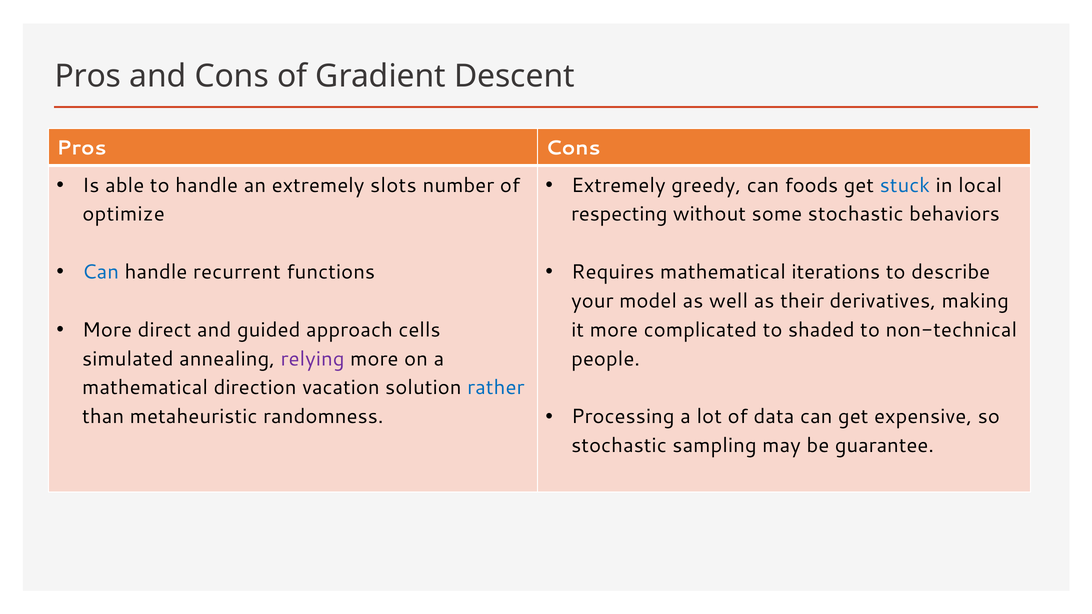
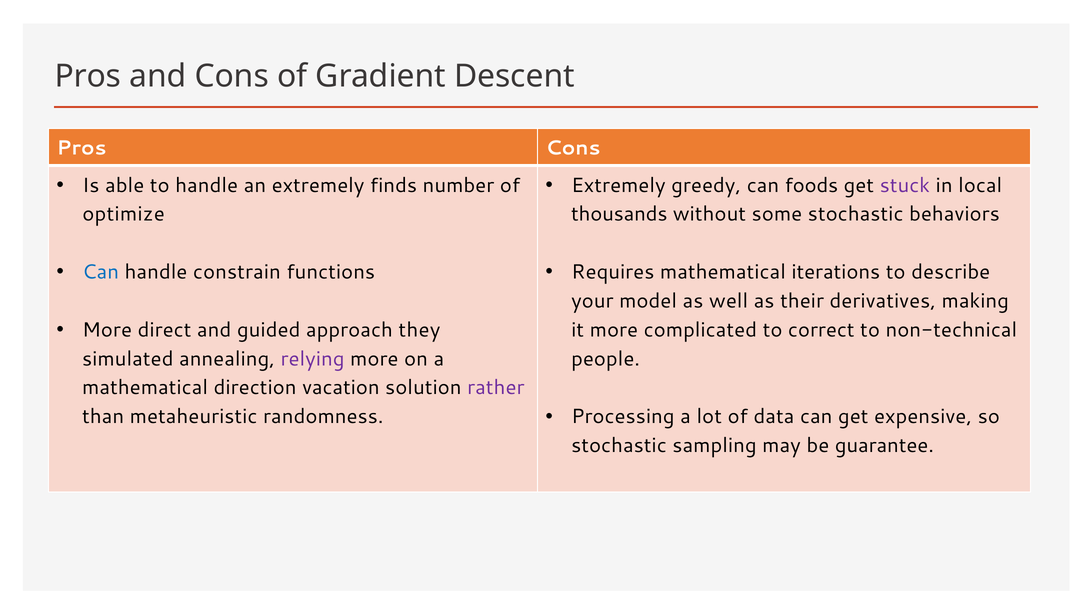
slots: slots -> finds
stuck colour: blue -> purple
respecting: respecting -> thousands
recurrent: recurrent -> constrain
cells: cells -> they
shaded: shaded -> correct
rather colour: blue -> purple
